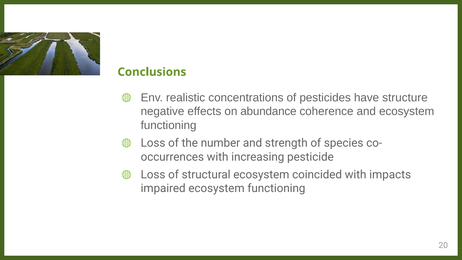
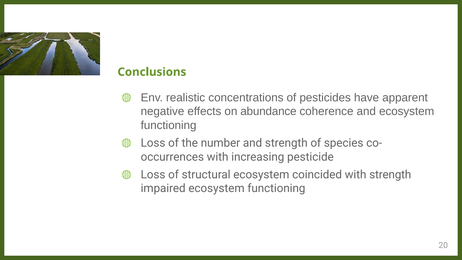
structure: structure -> apparent
with impacts: impacts -> strength
